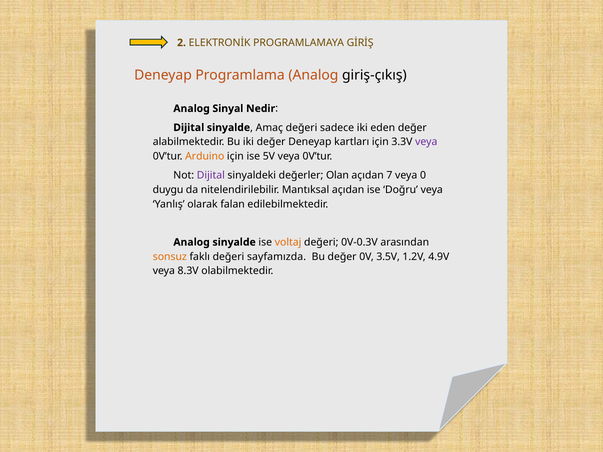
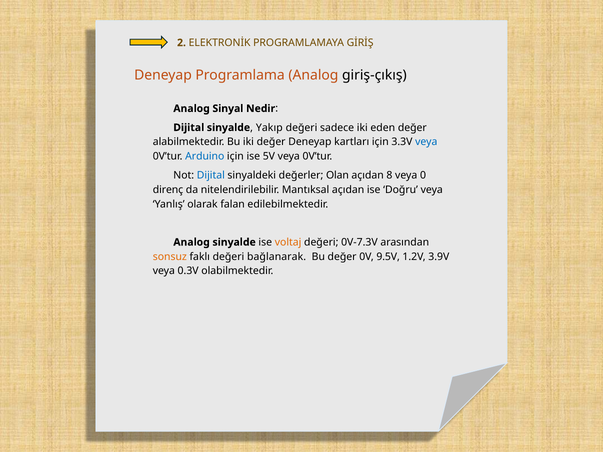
Amaç: Amaç -> Yakıp
veya at (426, 142) colour: purple -> blue
Arduino colour: orange -> blue
Dijital at (211, 175) colour: purple -> blue
7: 7 -> 8
duygu: duygu -> direnç
0V-0.3V: 0V-0.3V -> 0V-7.3V
sayfamızda: sayfamızda -> bağlanarak
3.5V: 3.5V -> 9.5V
4.9V: 4.9V -> 3.9V
8.3V: 8.3V -> 0.3V
